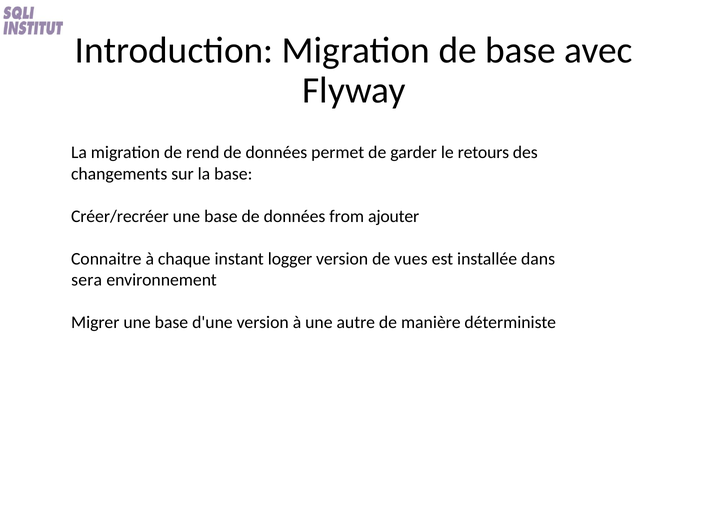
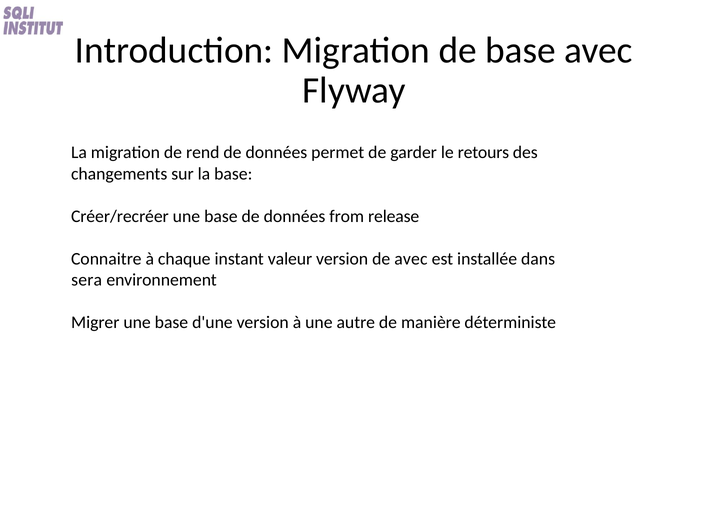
ajouter: ajouter -> release
logger: logger -> valeur
de vues: vues -> avec
